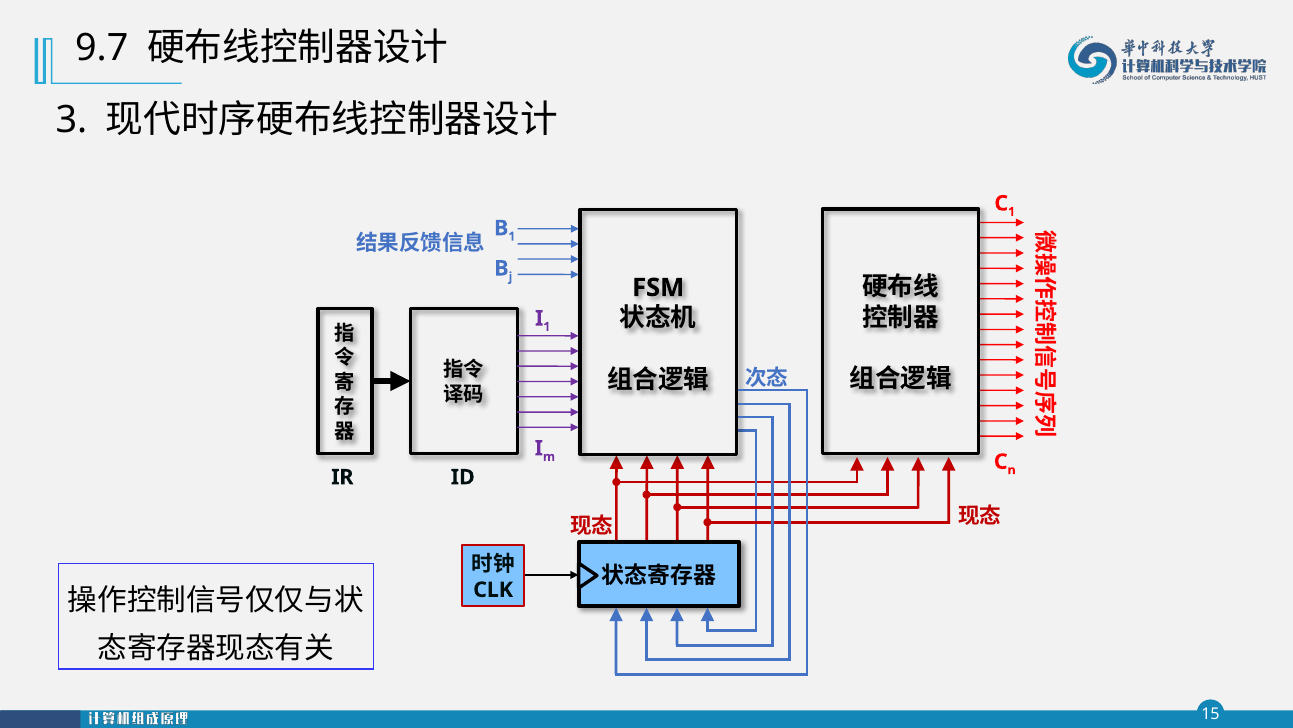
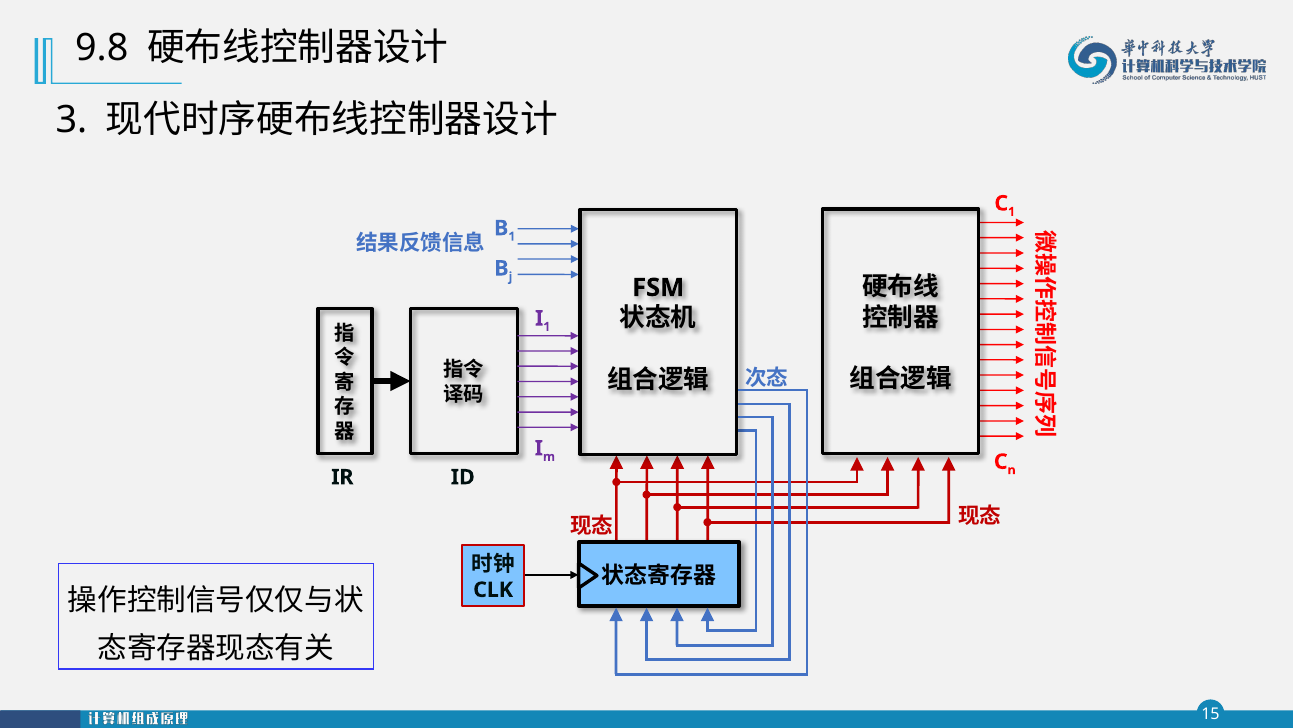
9.7: 9.7 -> 9.8
